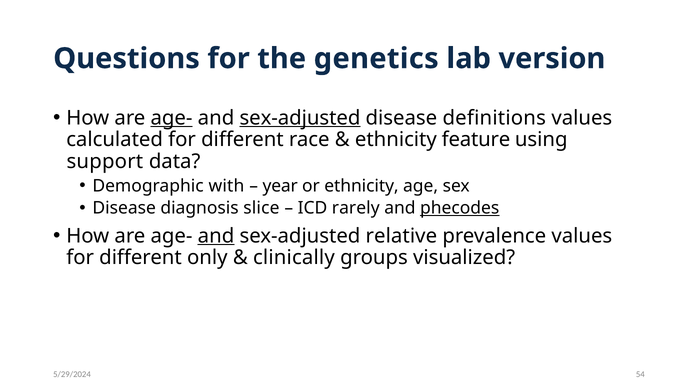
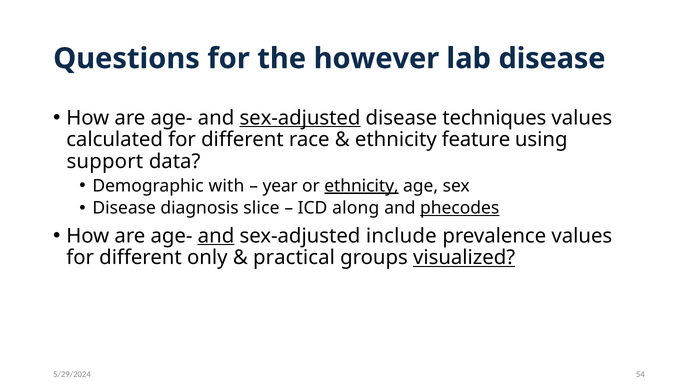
genetics: genetics -> however
lab version: version -> disease
age- at (172, 118) underline: present -> none
definitions: definitions -> techniques
ethnicity at (361, 186) underline: none -> present
rarely: rarely -> along
relative: relative -> include
clinically: clinically -> practical
visualized underline: none -> present
